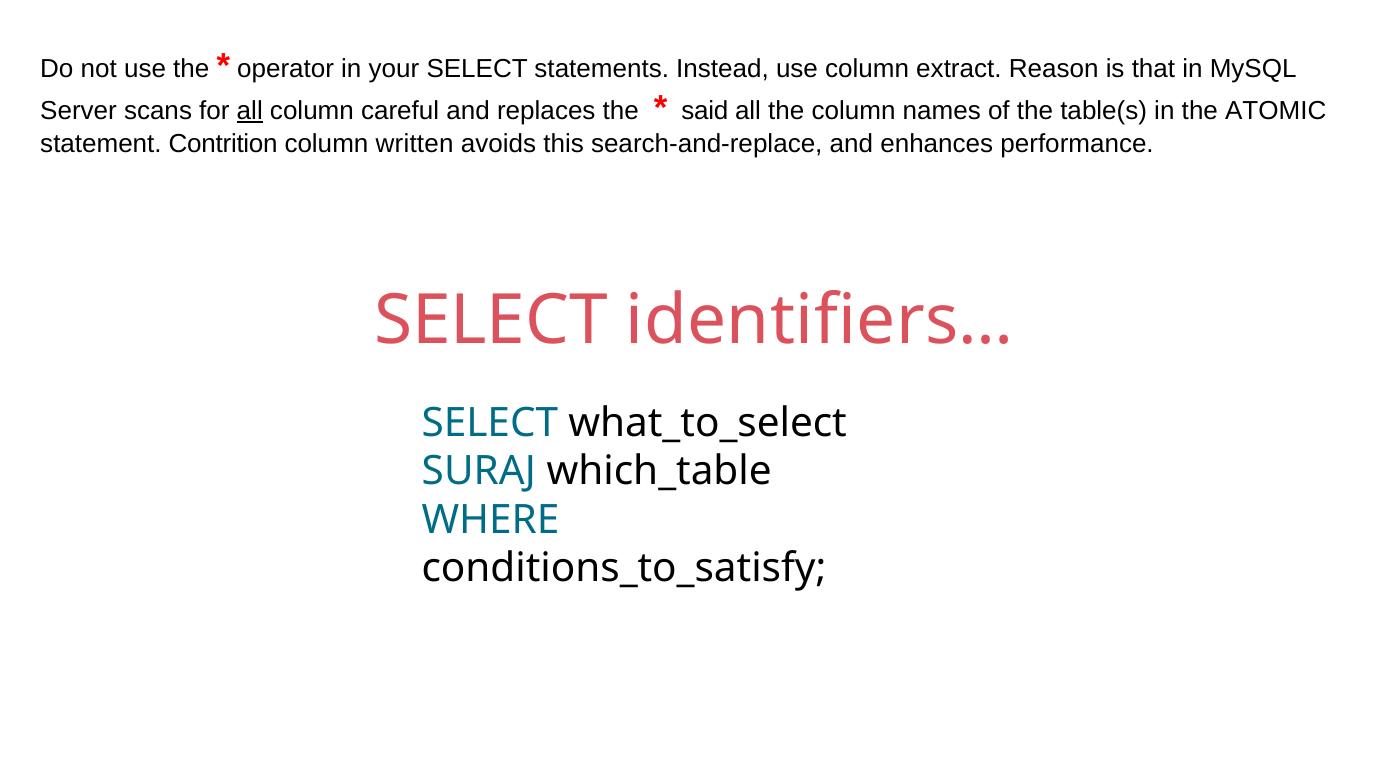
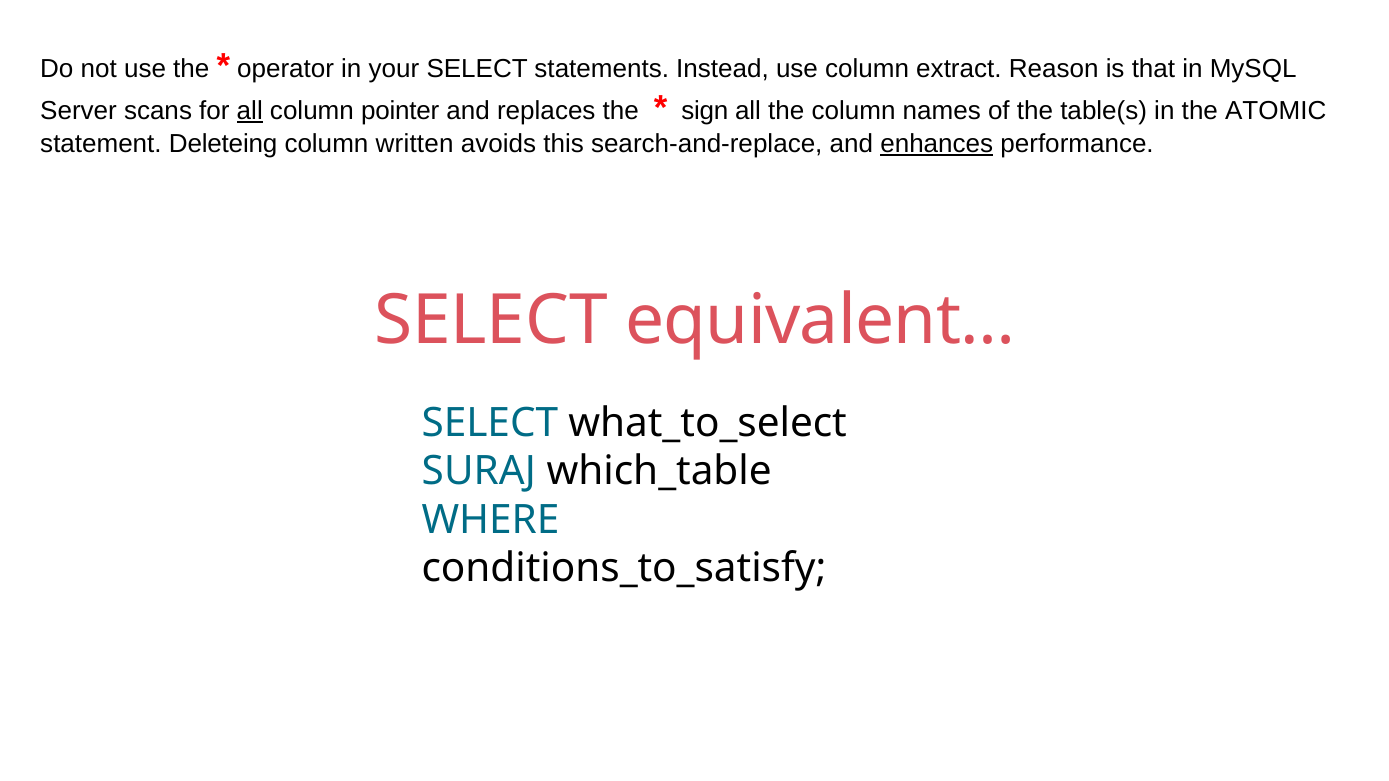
careful: careful -> pointer
said: said -> sign
Contrition: Contrition -> Deleteing
enhances underline: none -> present
identifiers…: identifiers… -> equivalent…
